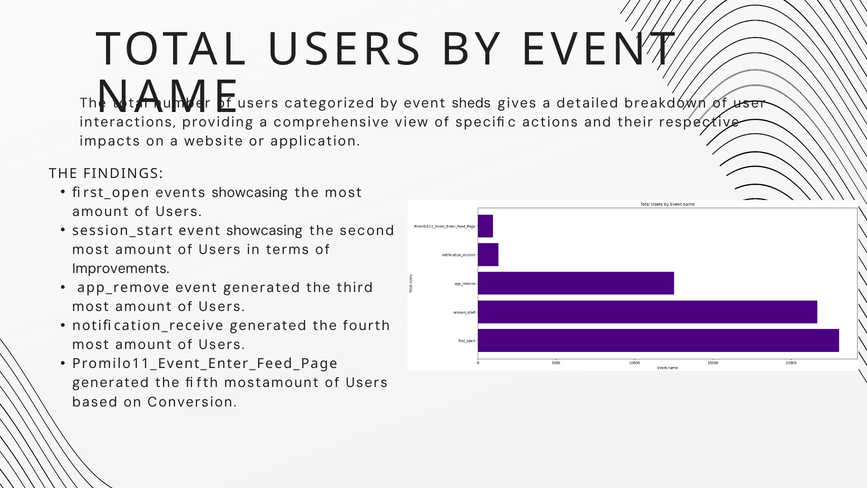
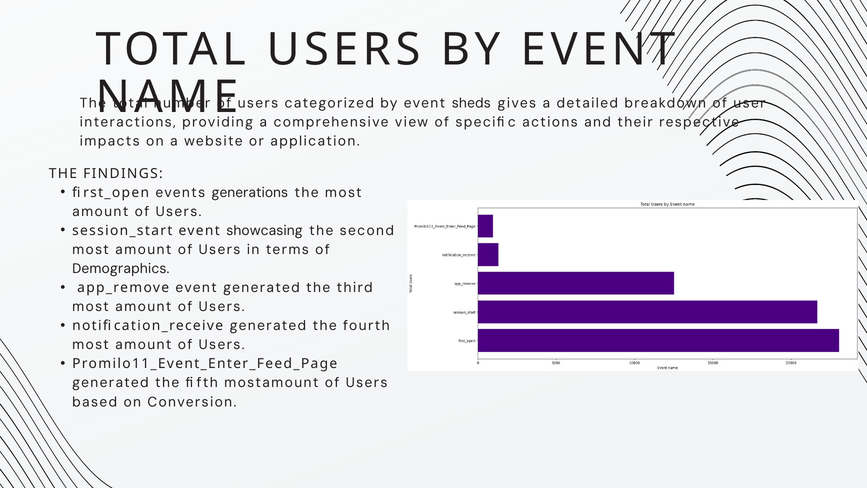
events showcasing: showcasing -> generations
Improvements: Improvements -> Demographics
